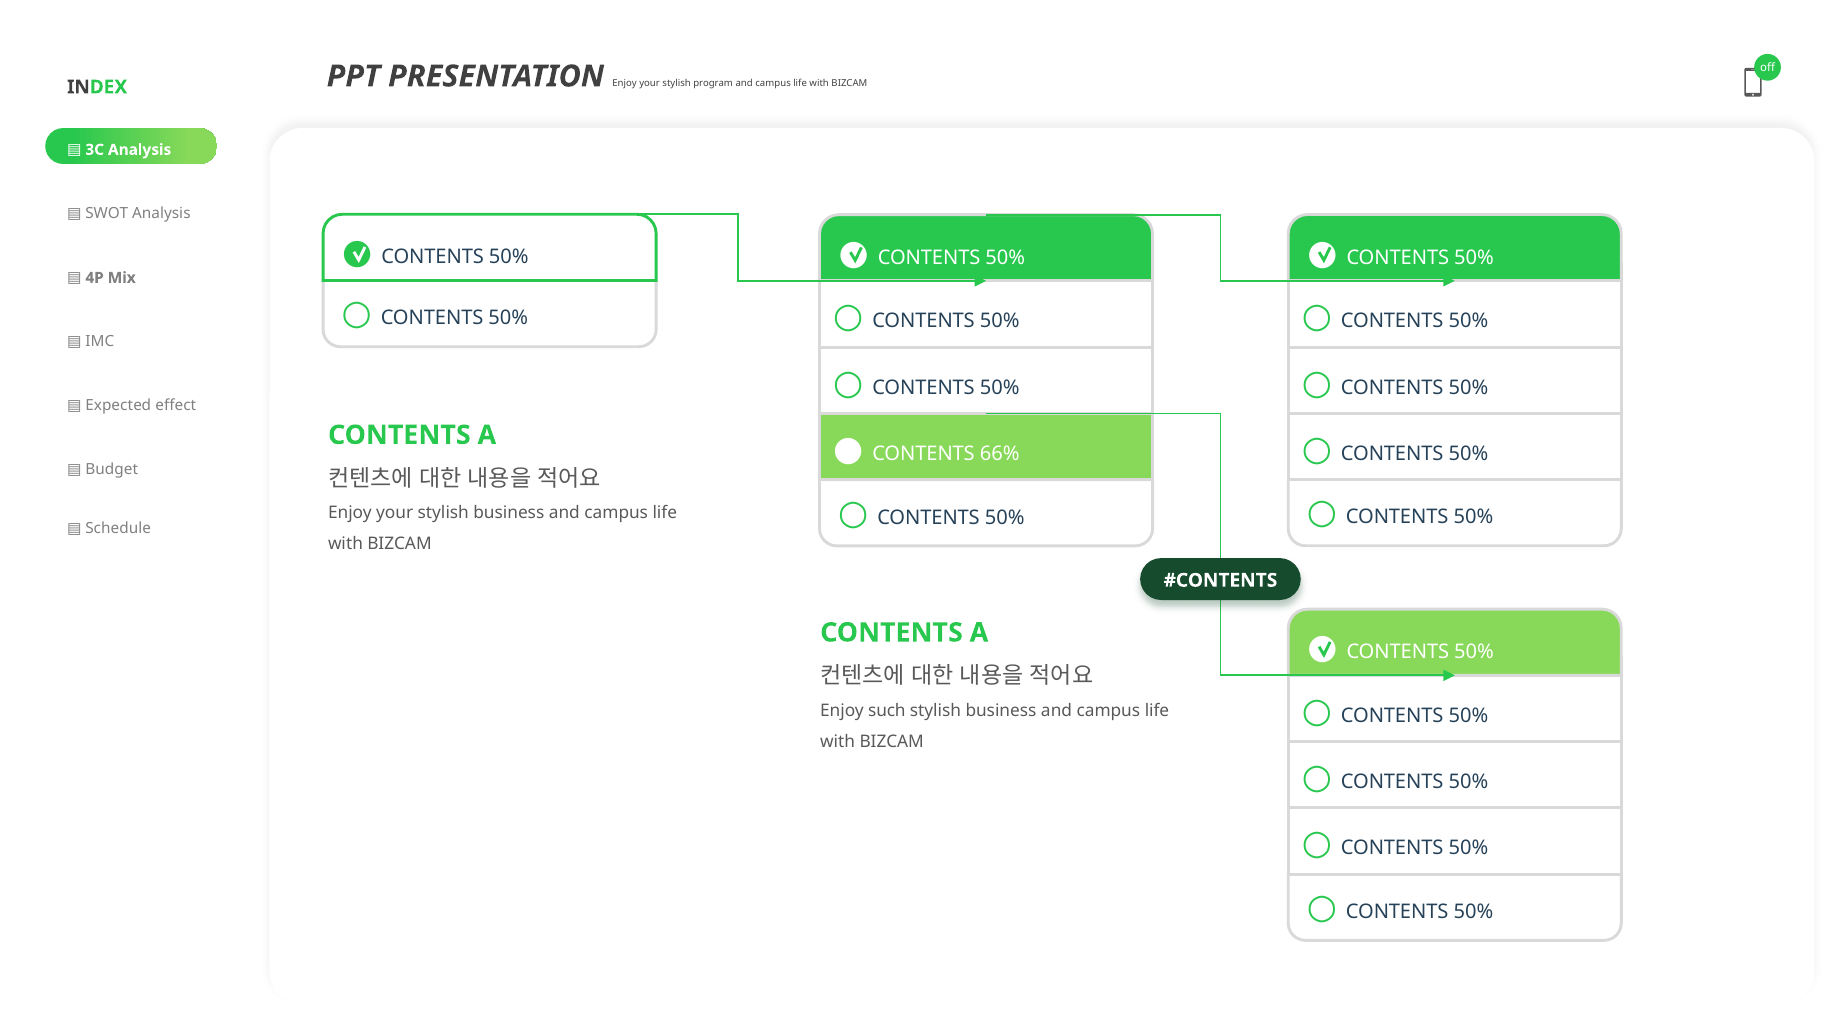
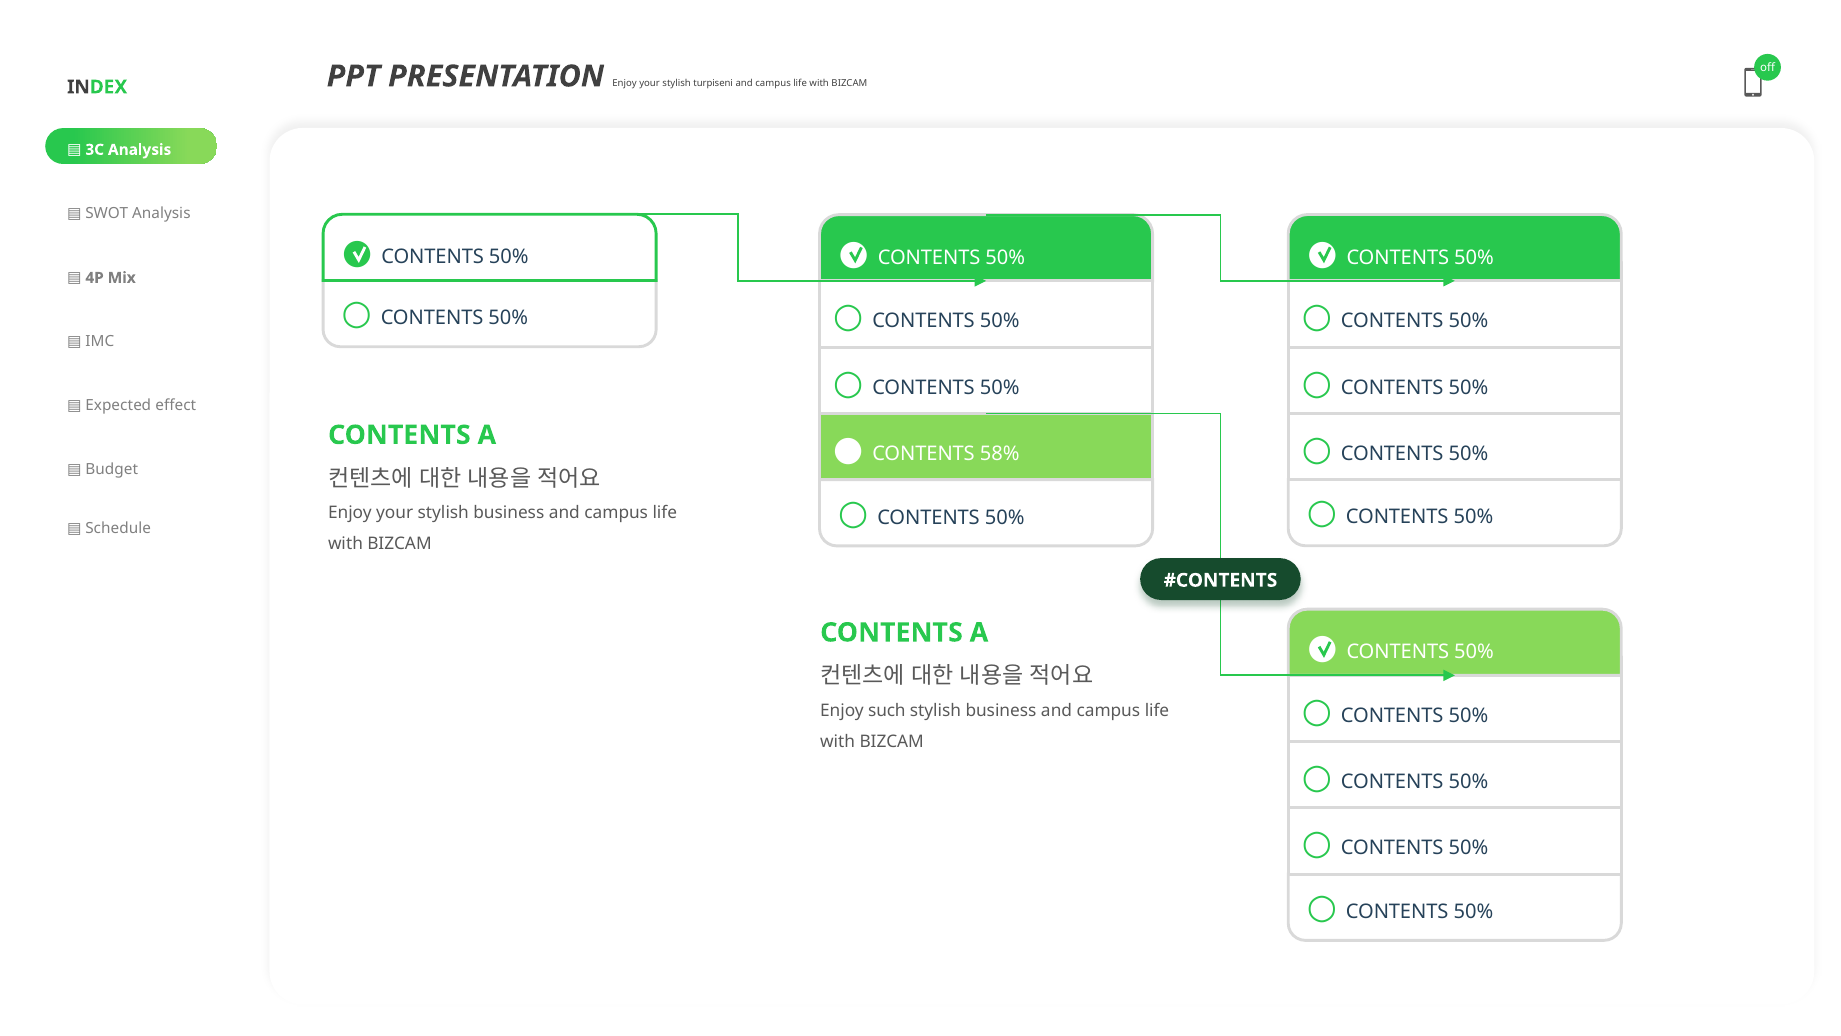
program: program -> turpiseni
66%: 66% -> 58%
